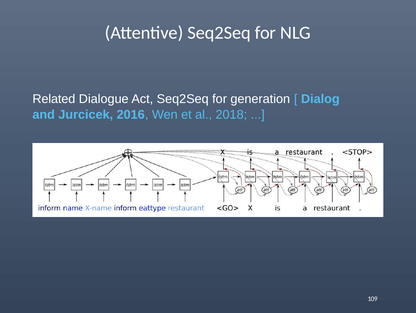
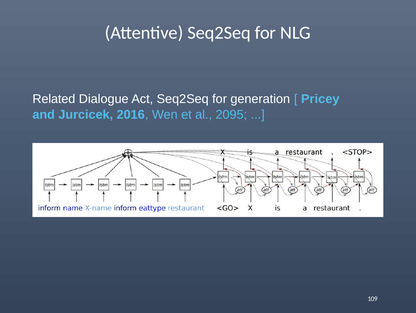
Dialog: Dialog -> Pricey
2018: 2018 -> 2095
